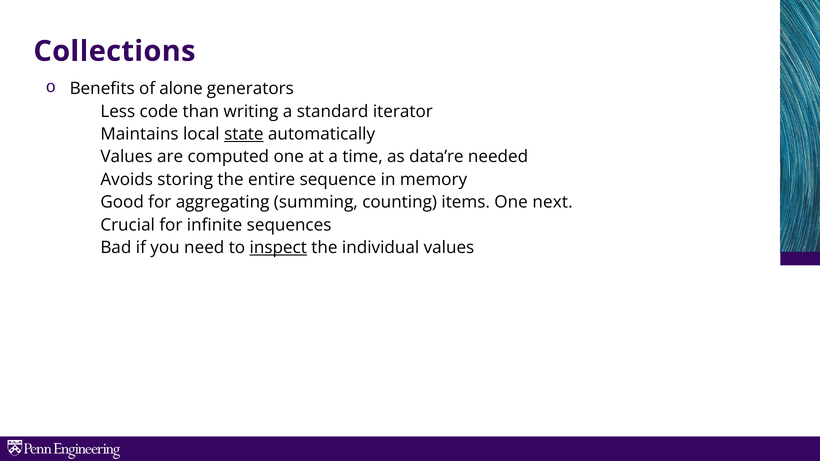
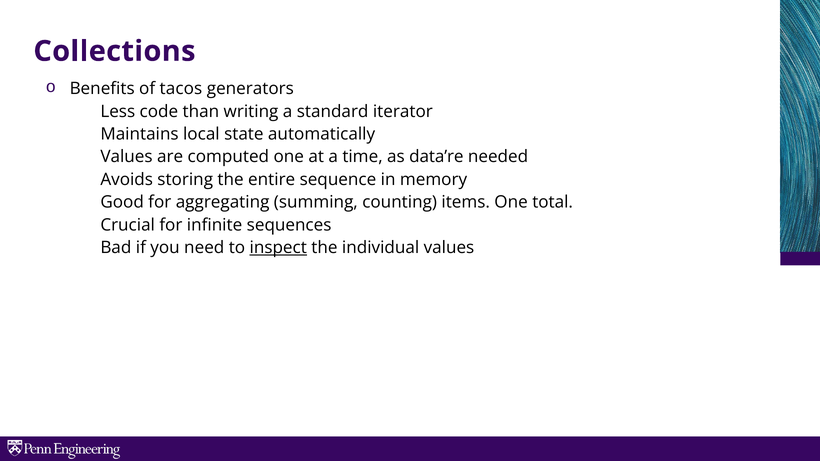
alone: alone -> tacos
state underline: present -> none
next: next -> total
